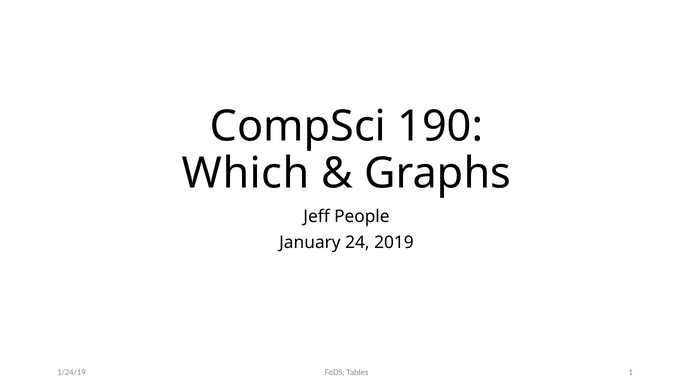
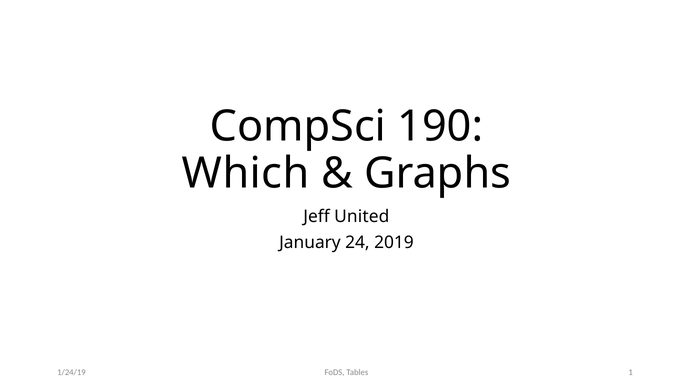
People: People -> United
